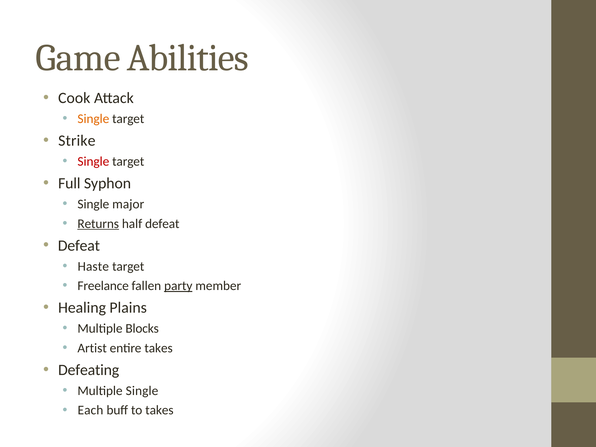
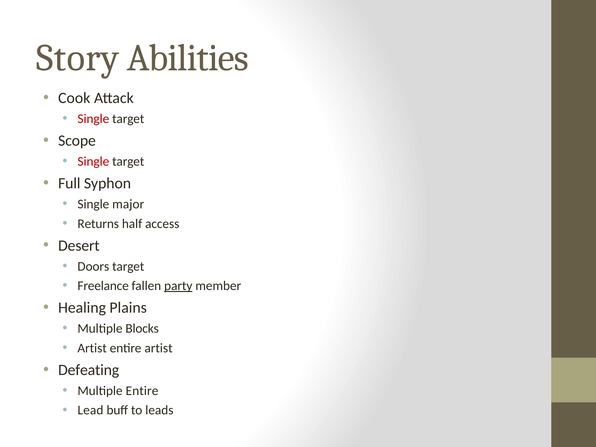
Game: Game -> Story
Single at (93, 119) colour: orange -> red
Strike: Strike -> Scope
Returns underline: present -> none
half defeat: defeat -> access
Defeat at (79, 246): Defeat -> Desert
Haste: Haste -> Doors
entire takes: takes -> artist
Multiple Single: Single -> Entire
Each: Each -> Lead
to takes: takes -> leads
